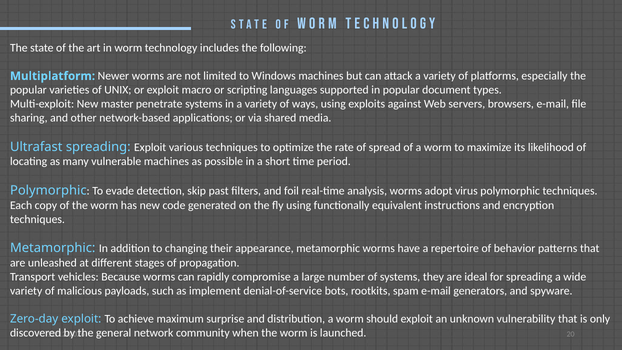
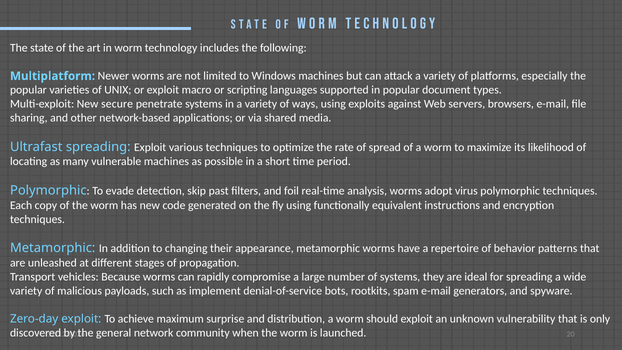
master: master -> secure
